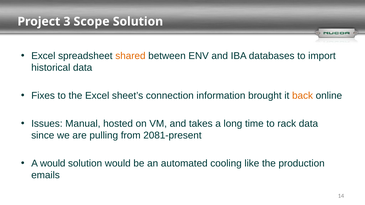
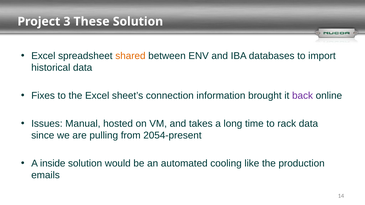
Scope: Scope -> These
back colour: orange -> purple
2081-present: 2081-present -> 2054-present
A would: would -> inside
